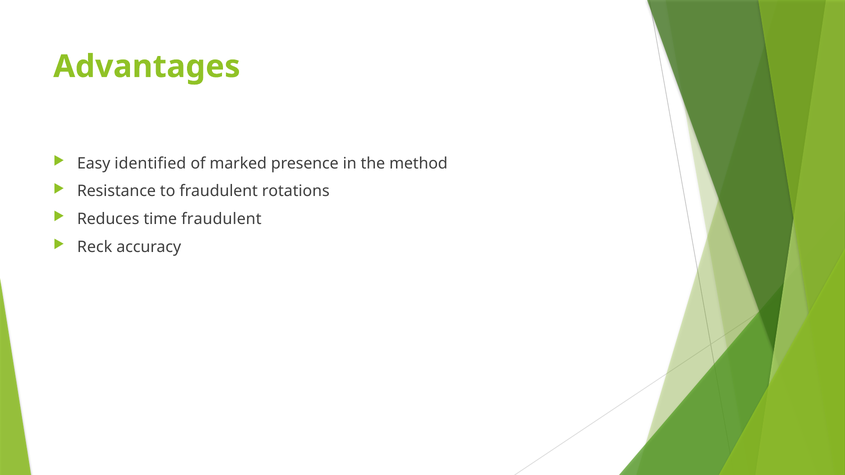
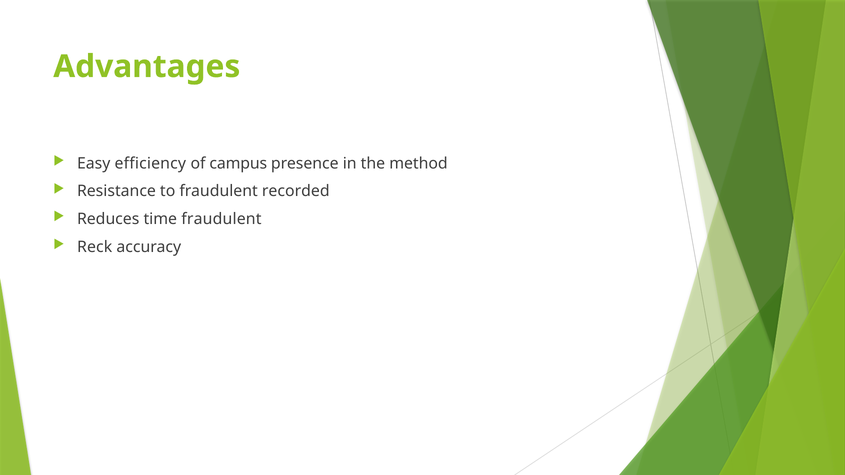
identified: identified -> efficiency
marked: marked -> campus
rotations: rotations -> recorded
